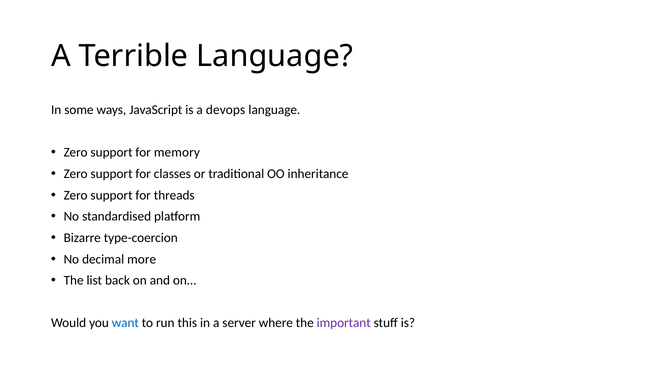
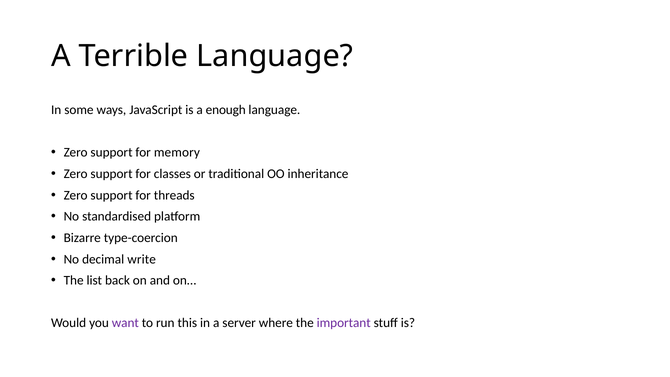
devops: devops -> enough
more: more -> write
want colour: blue -> purple
